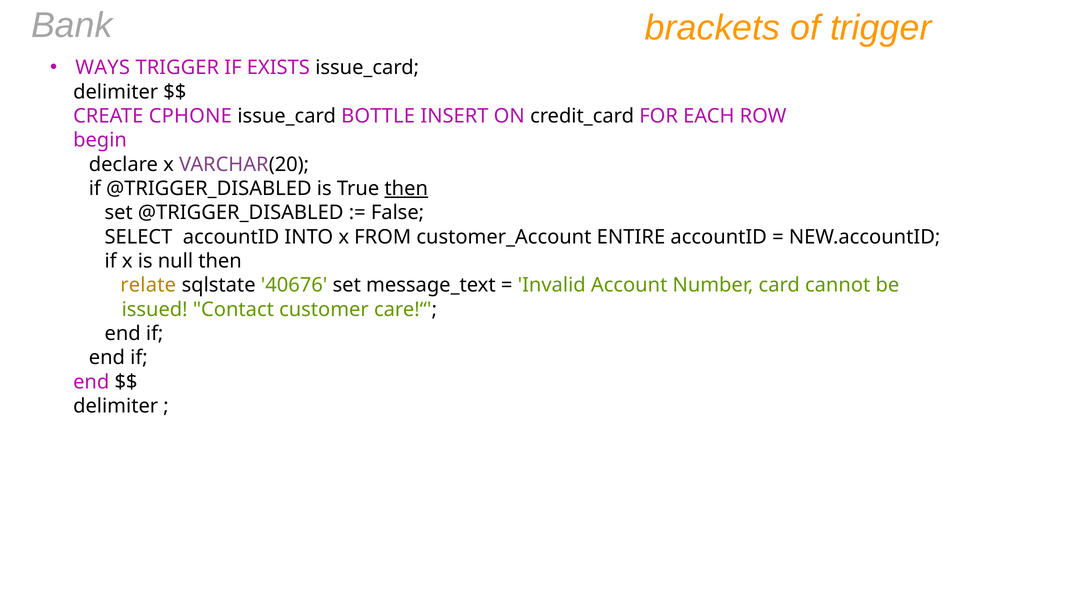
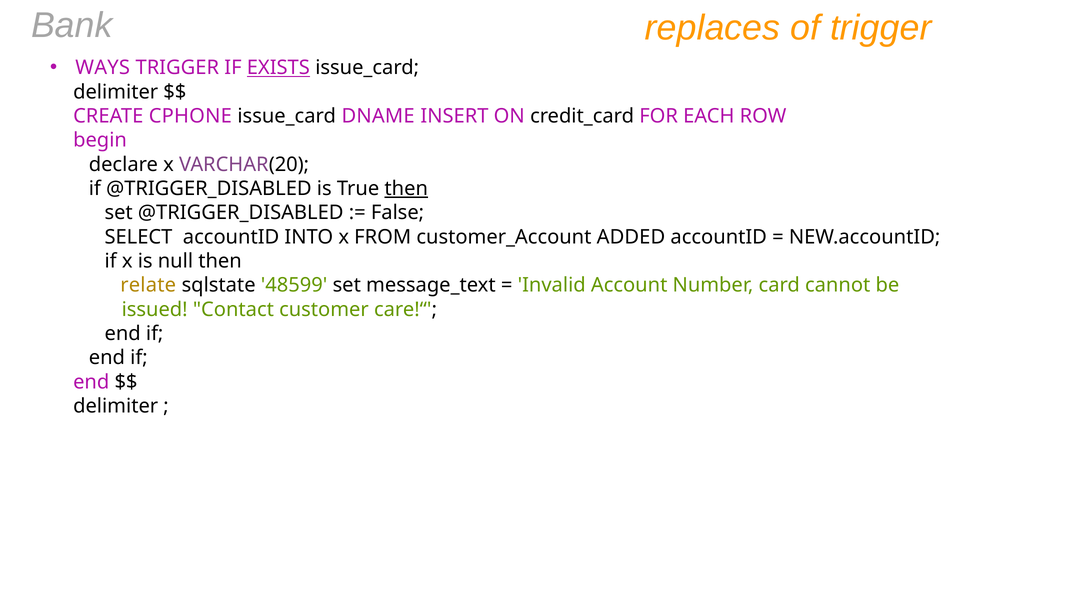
brackets: brackets -> replaces
EXISTS underline: none -> present
BOTTLE: BOTTLE -> DNAME
ENTIRE: ENTIRE -> ADDED
40676: 40676 -> 48599
